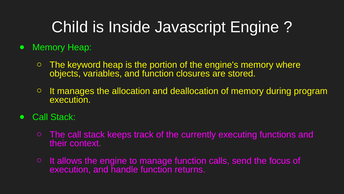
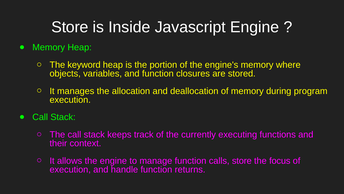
Child at (70, 27): Child -> Store
calls send: send -> store
